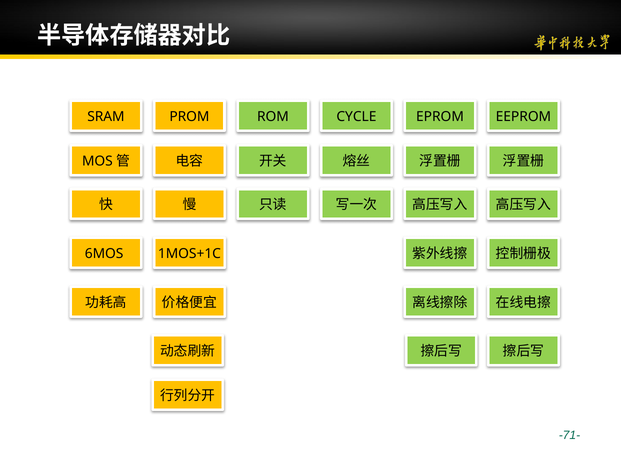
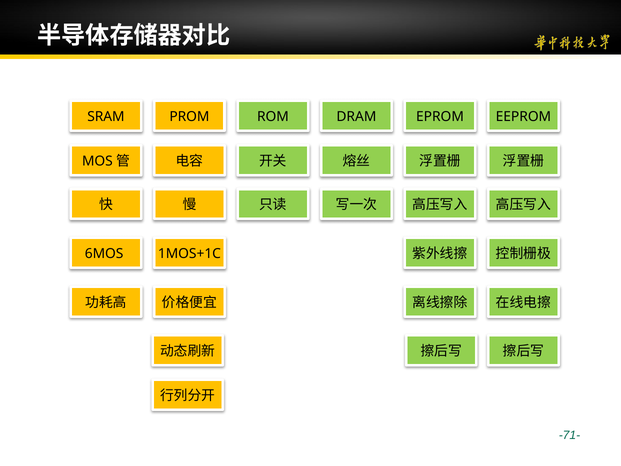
CYCLE: CYCLE -> DRAM
